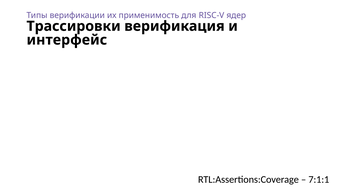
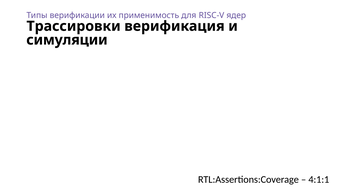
интерфейс: интерфейс -> симуляции
7:1:1: 7:1:1 -> 4:1:1
